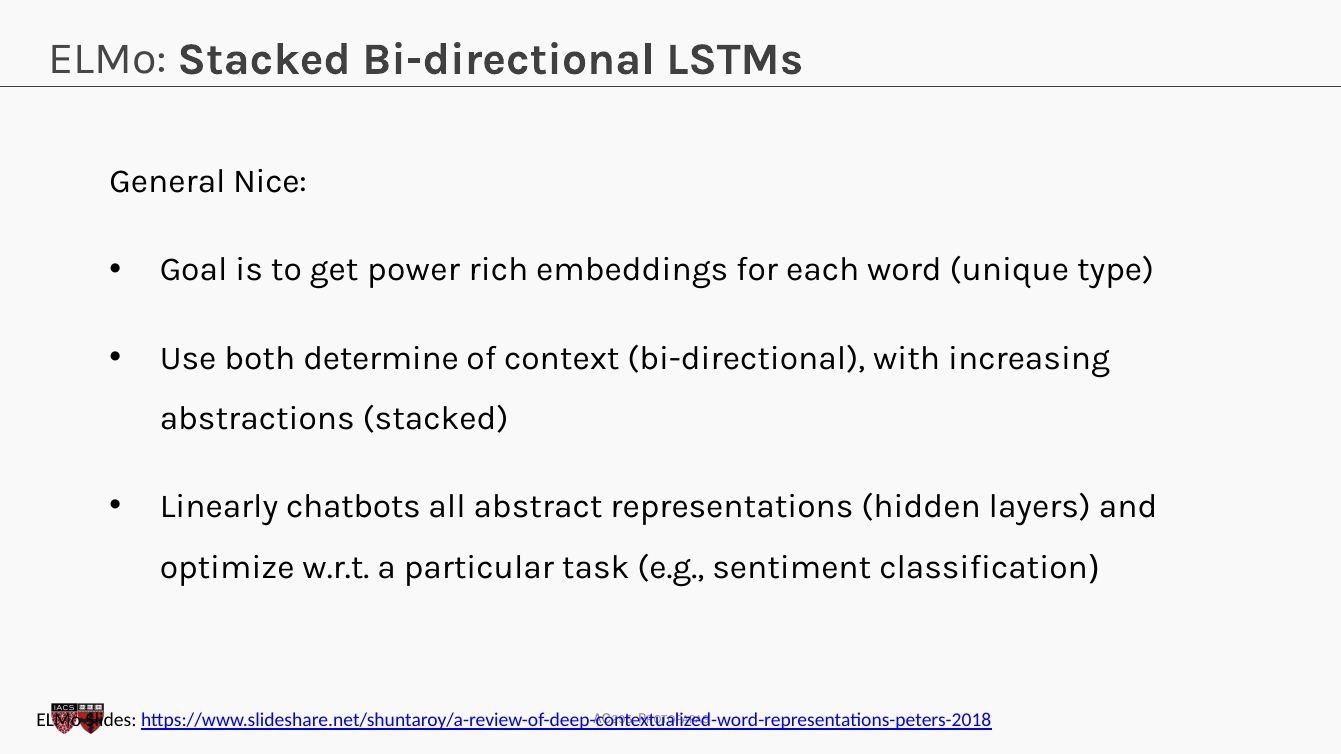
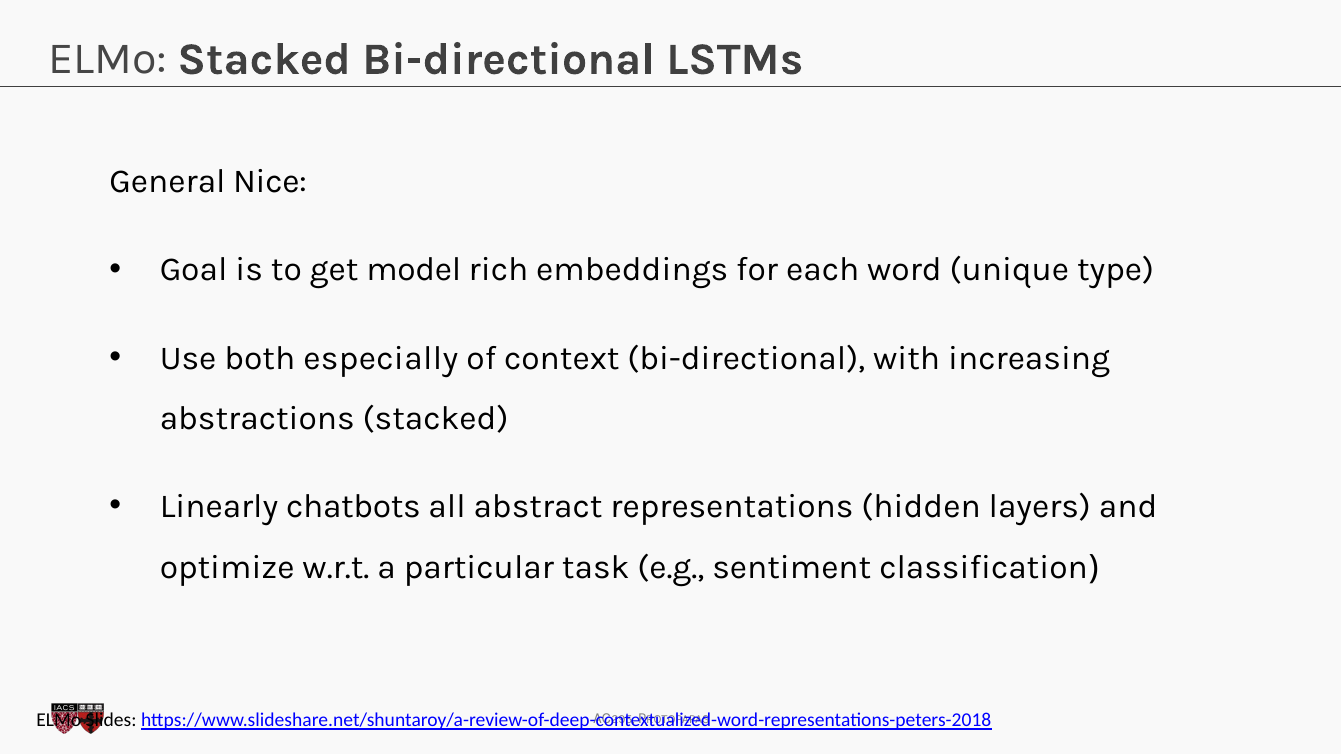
power: power -> model
determine: determine -> especially
